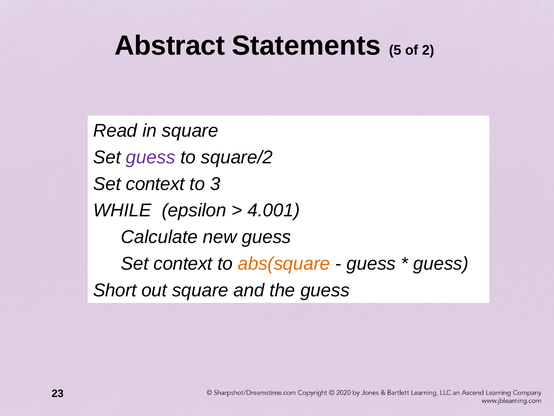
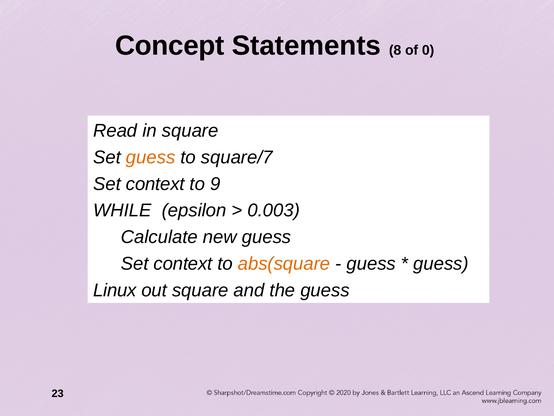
Abstract: Abstract -> Concept
5: 5 -> 8
2: 2 -> 0
guess at (151, 157) colour: purple -> orange
square/2: square/2 -> square/7
3: 3 -> 9
4.001: 4.001 -> 0.003
Short: Short -> Linux
